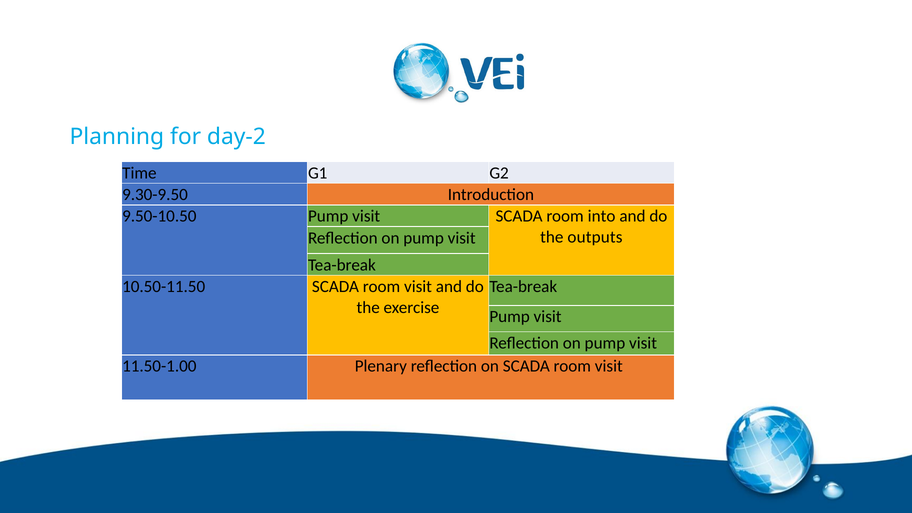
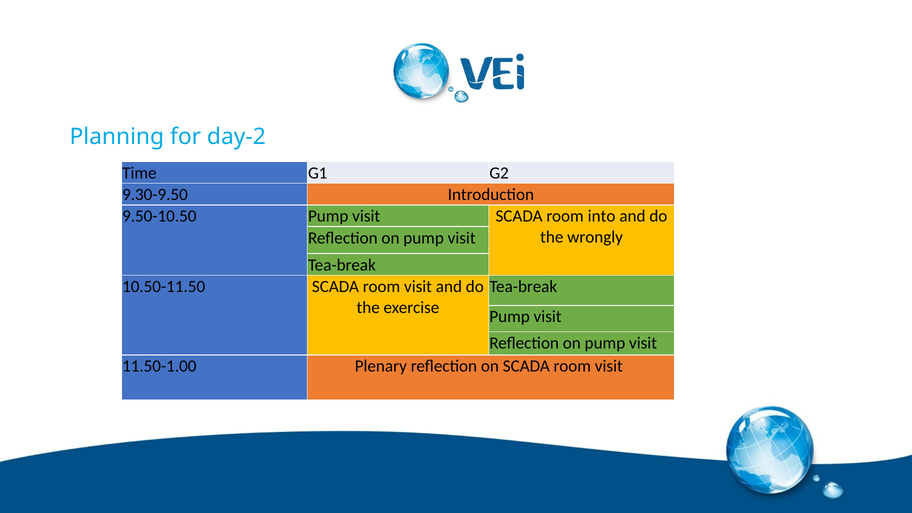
outputs: outputs -> wrongly
